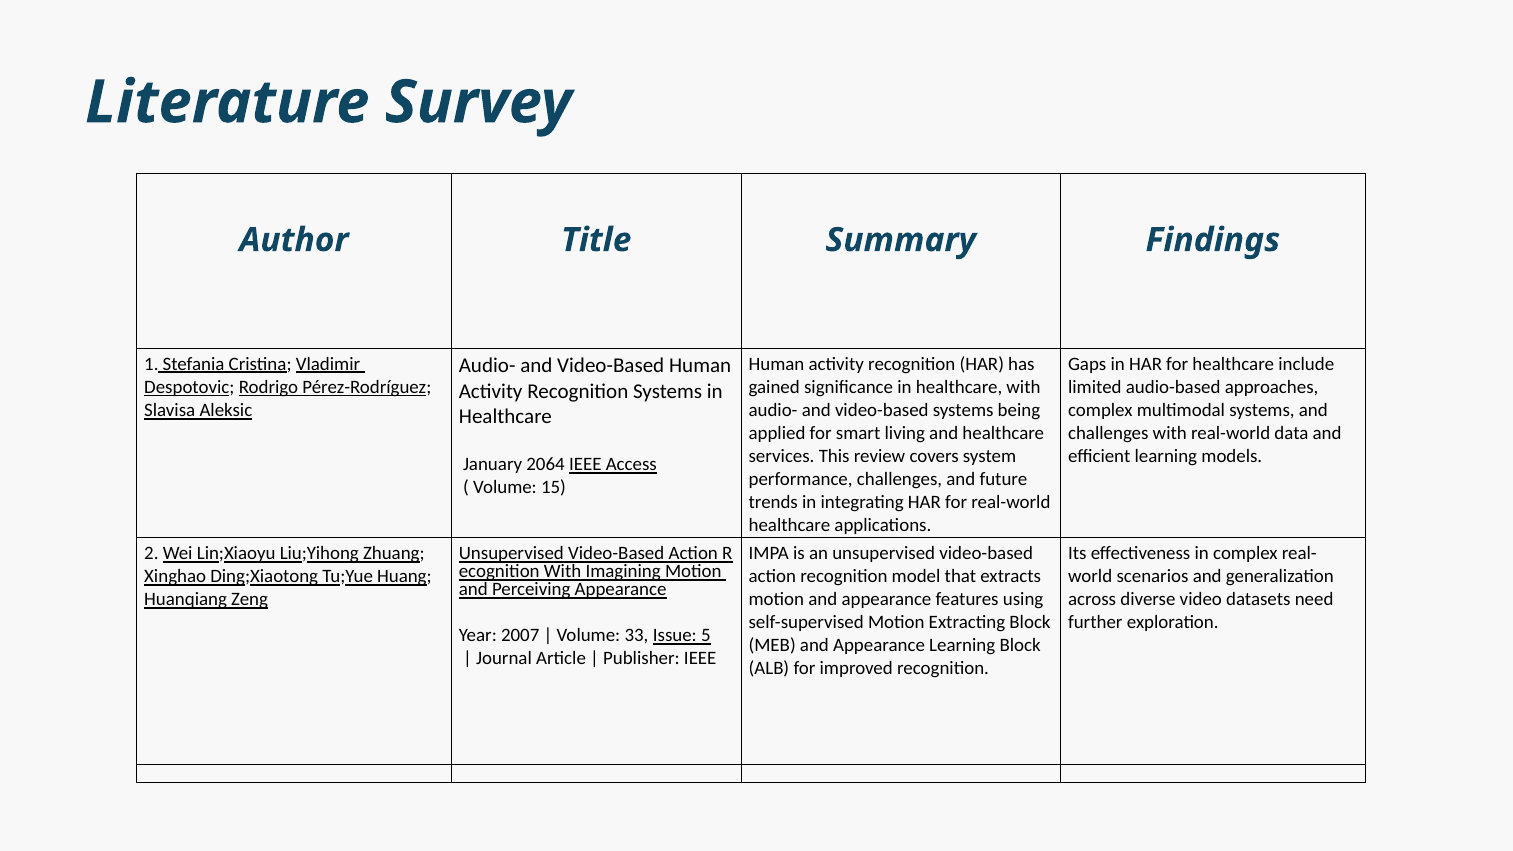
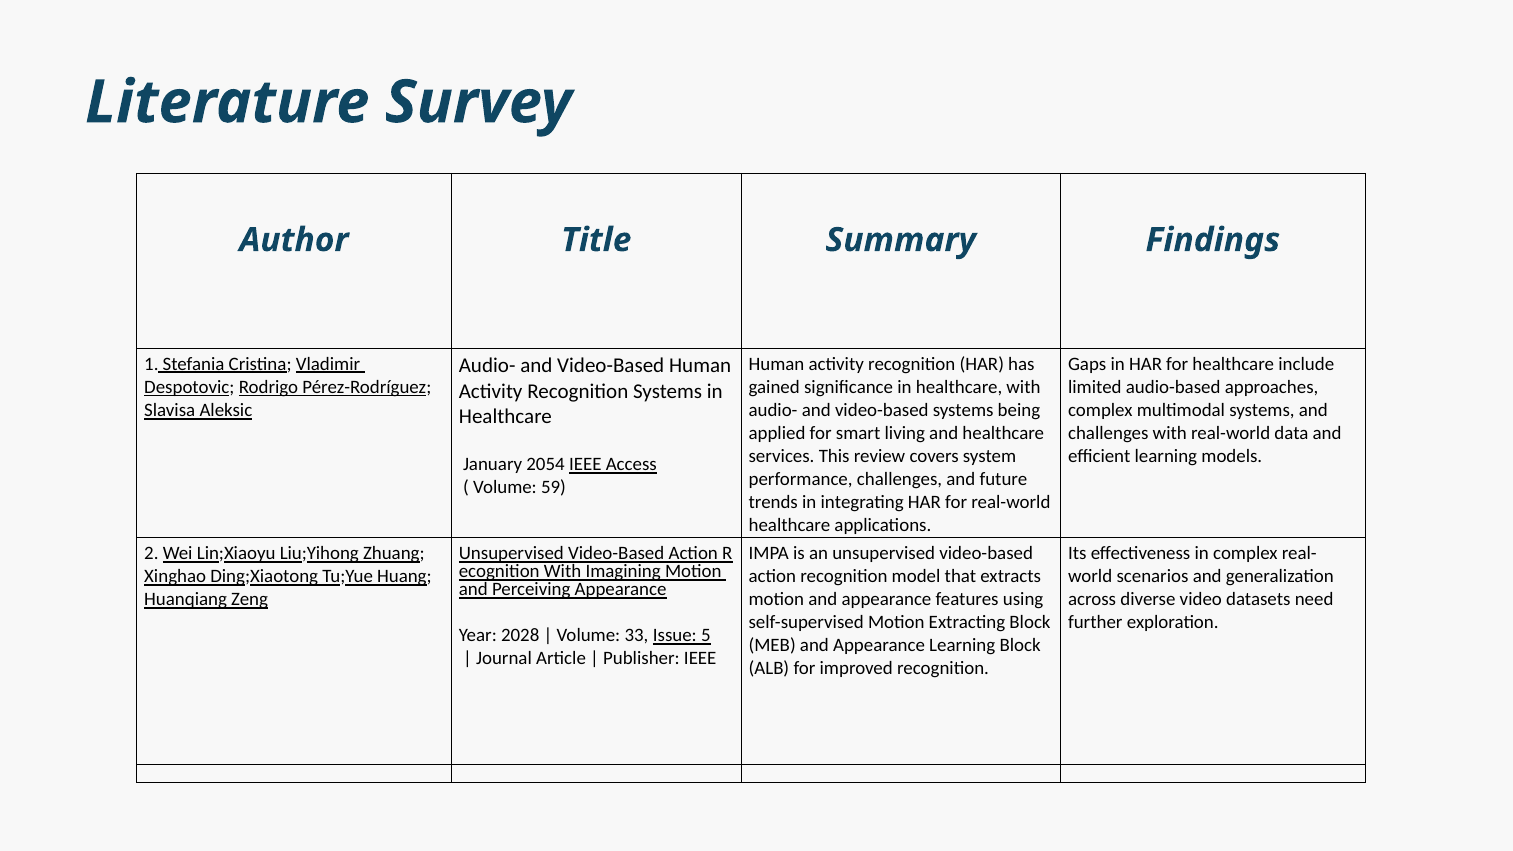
2064: 2064 -> 2054
15: 15 -> 59
2007: 2007 -> 2028
